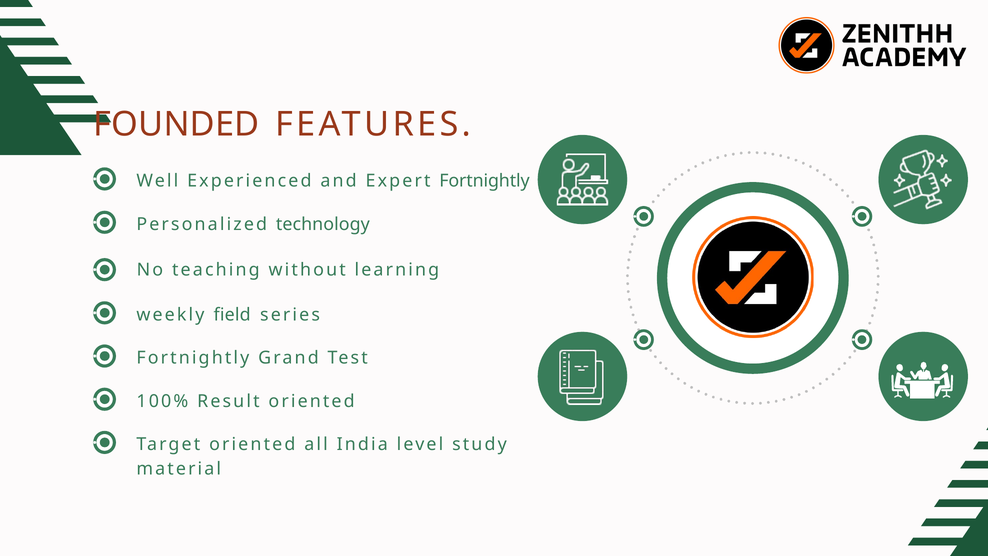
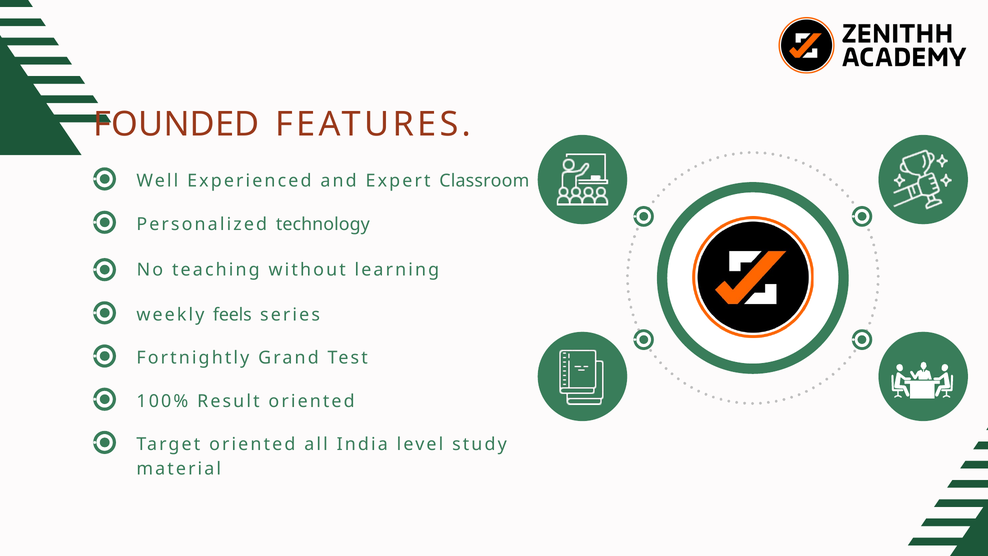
Expert Fortnightly: Fortnightly -> Classroom
field: field -> feels
